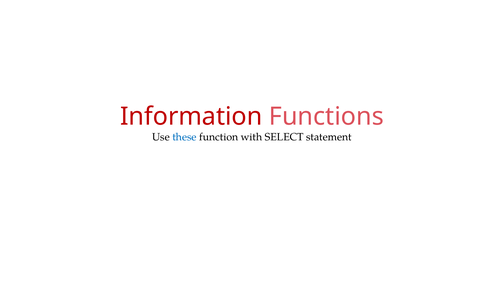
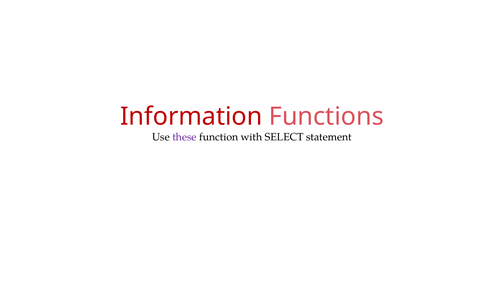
these colour: blue -> purple
